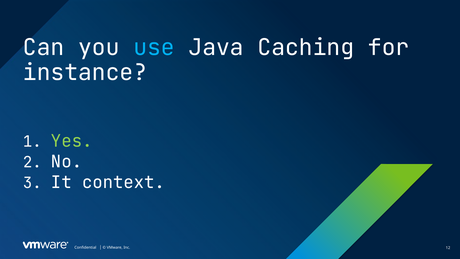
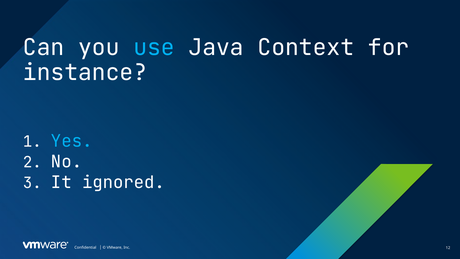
Caching: Caching -> Context
Yes colour: light green -> light blue
context: context -> ignored
